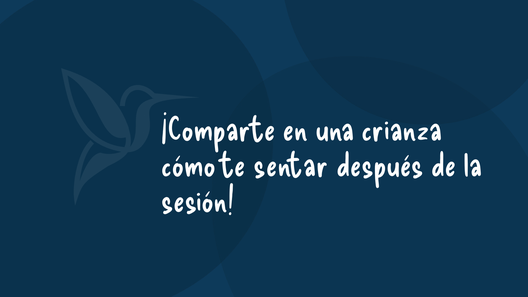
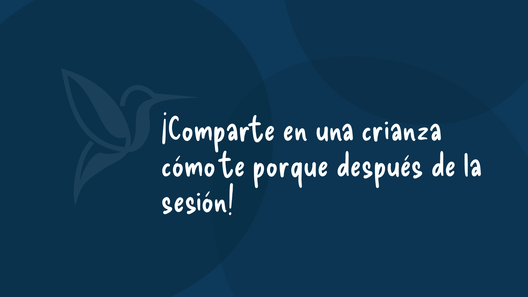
sentar: sentar -> porque
